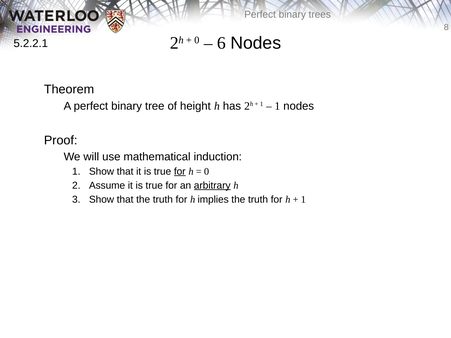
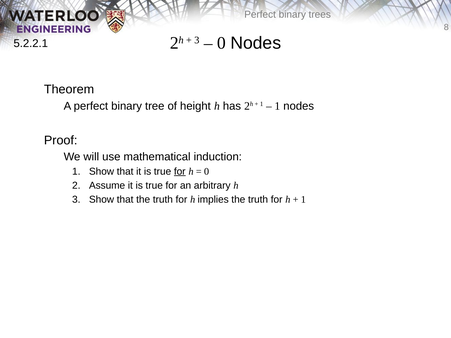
0 at (197, 40): 0 -> 3
6 at (221, 43): 6 -> 0
arbitrary underline: present -> none
